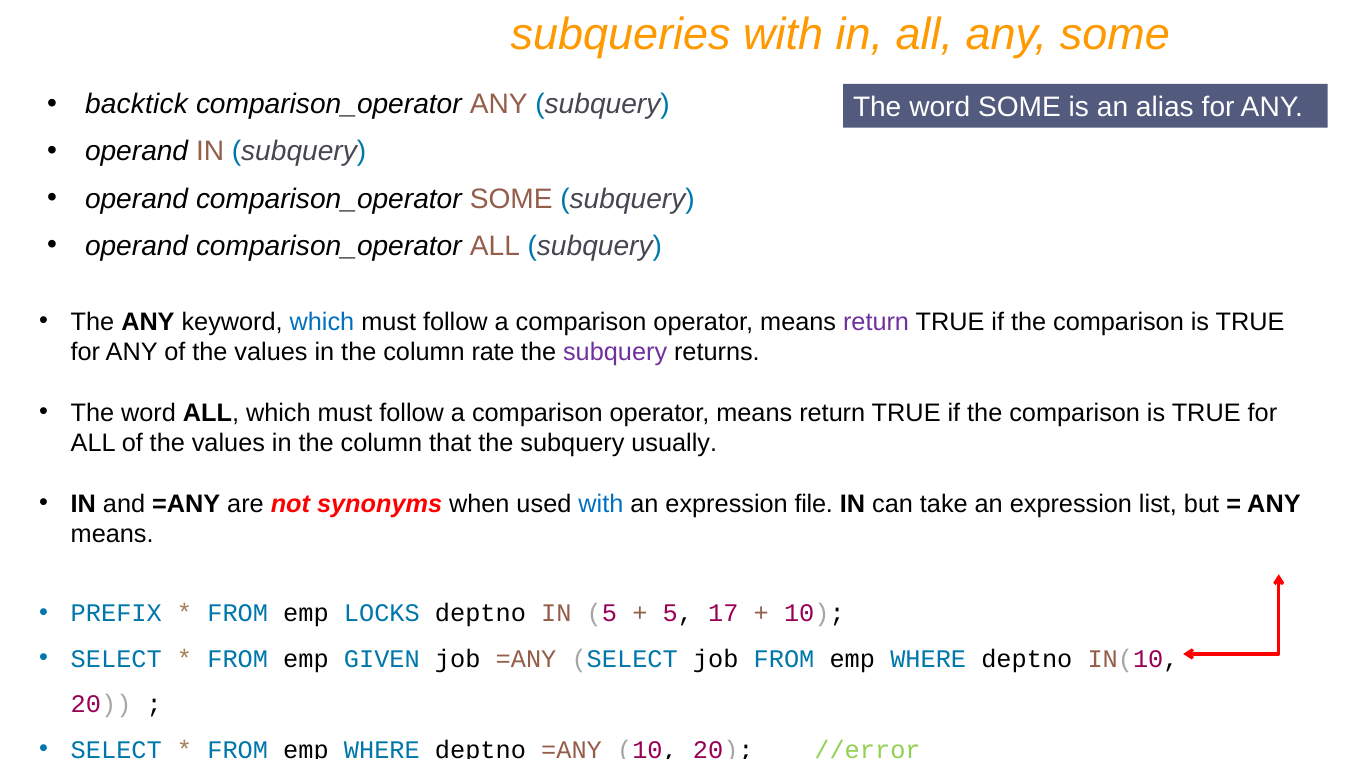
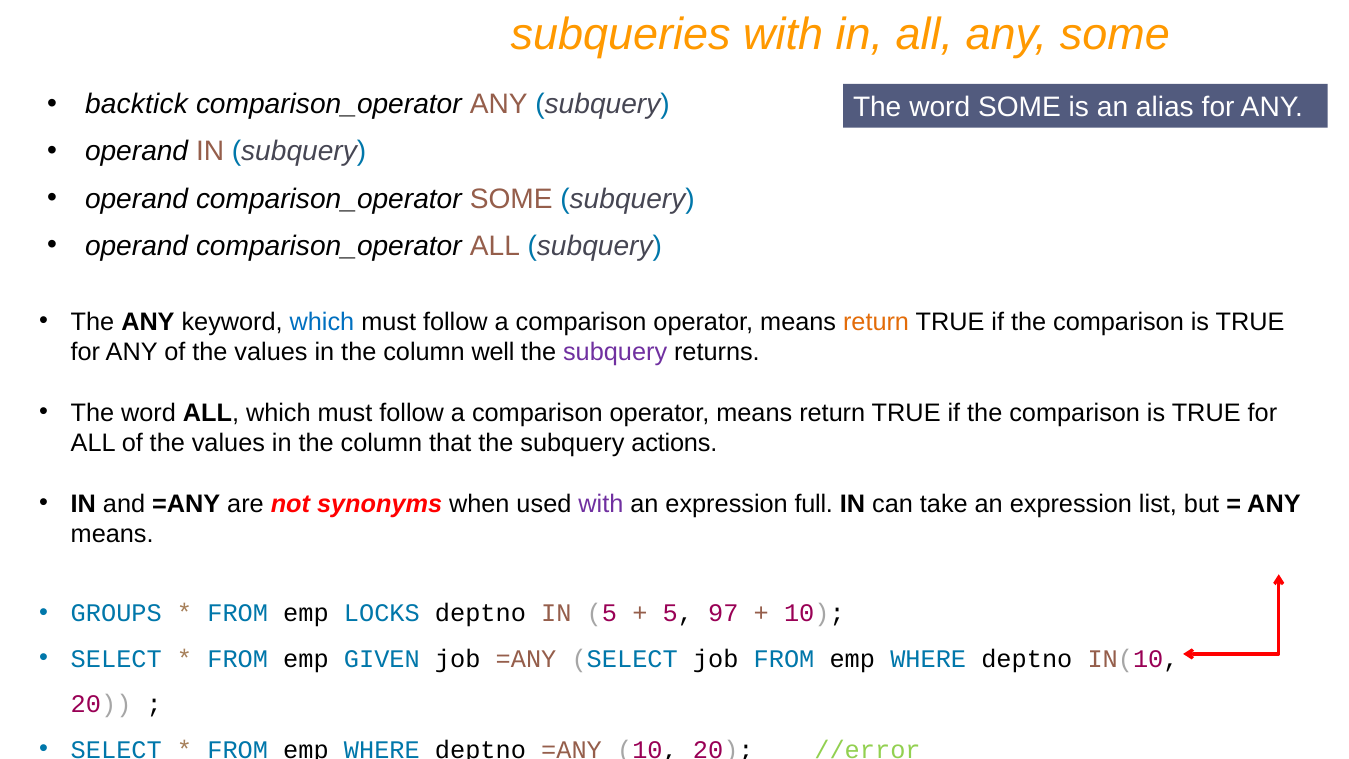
return at (876, 322) colour: purple -> orange
rate: rate -> well
usually: usually -> actions
with at (601, 504) colour: blue -> purple
file: file -> full
PREFIX: PREFIX -> GROUPS
17: 17 -> 97
